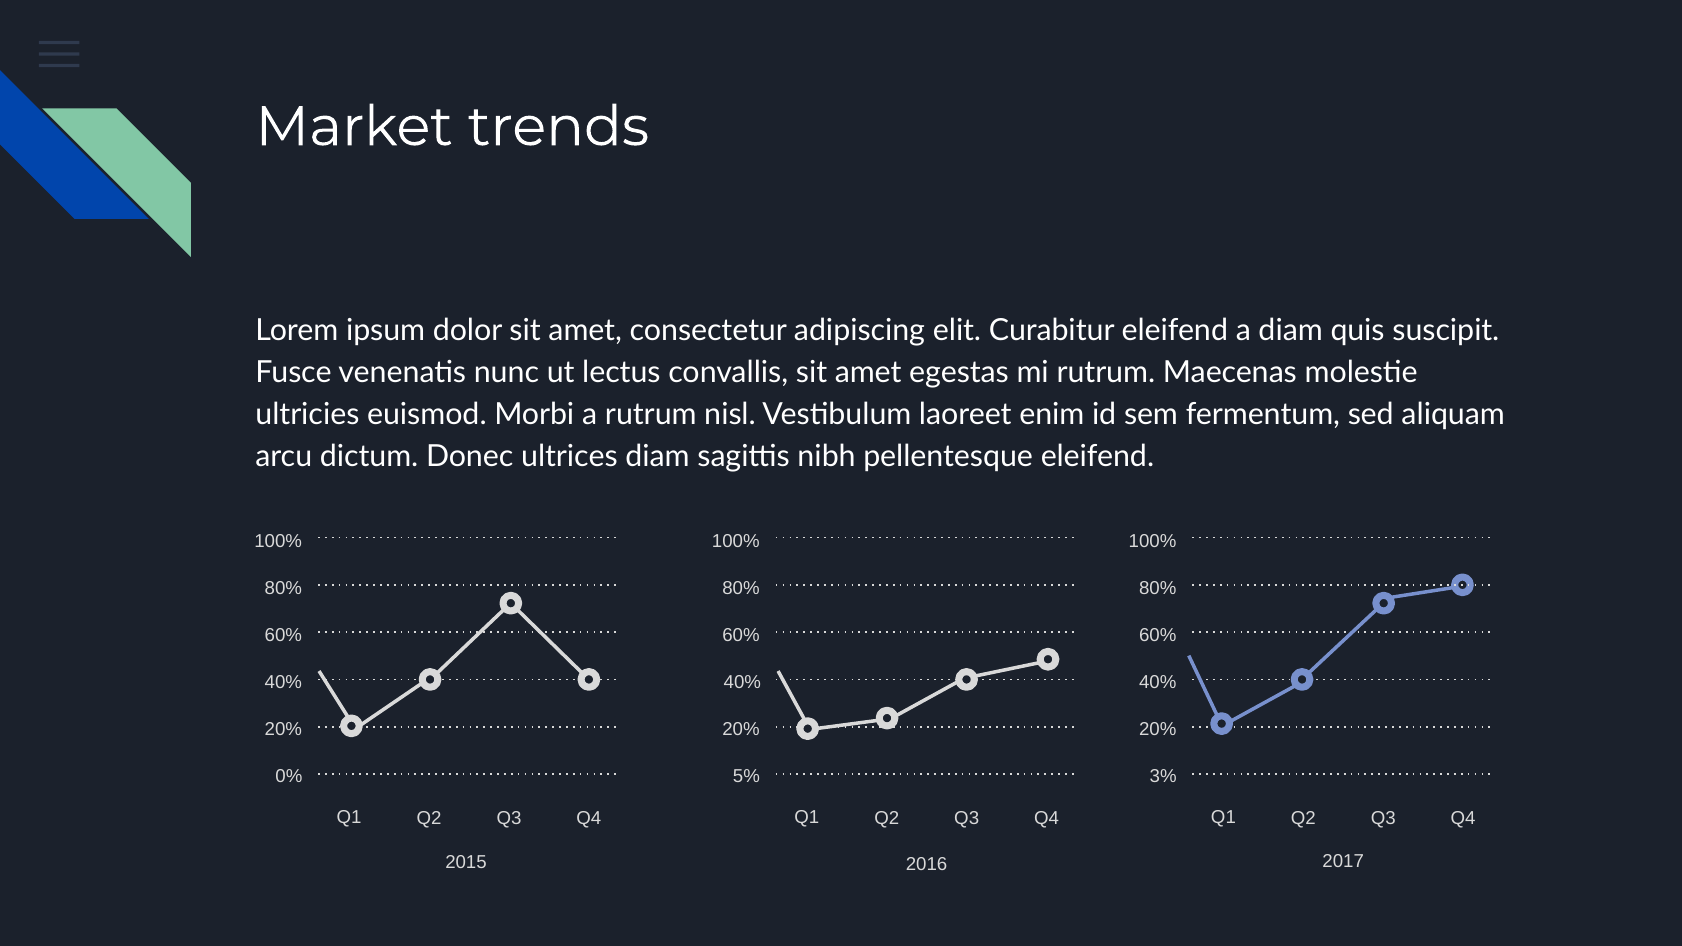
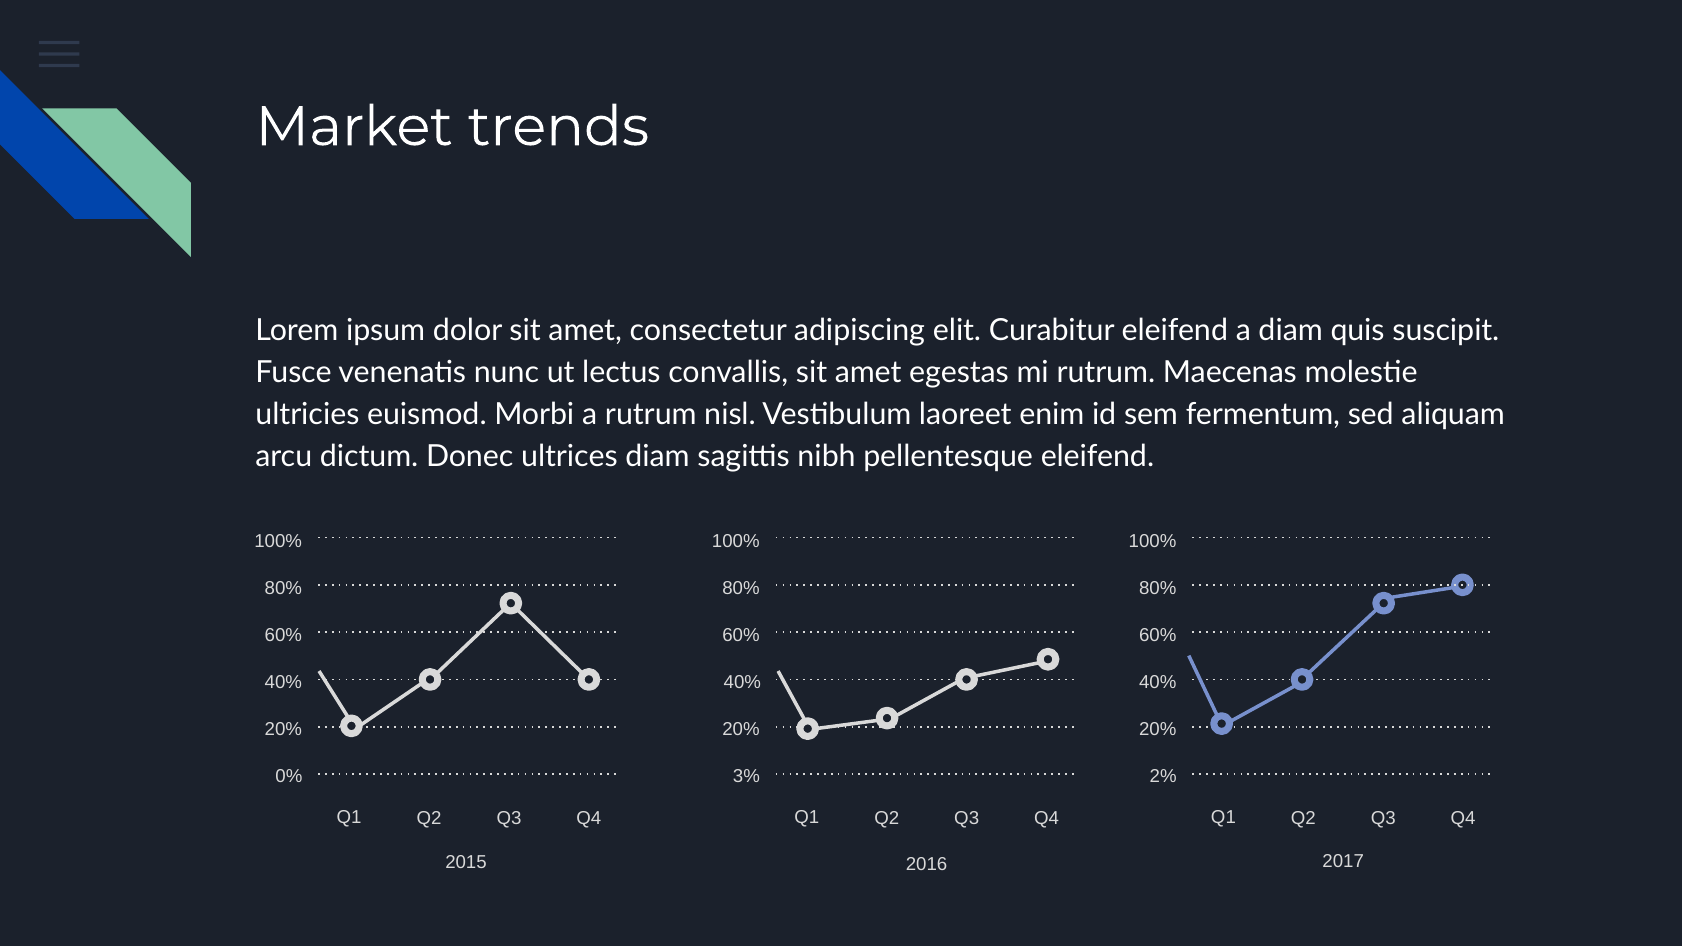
5%: 5% -> 3%
3%: 3% -> 2%
